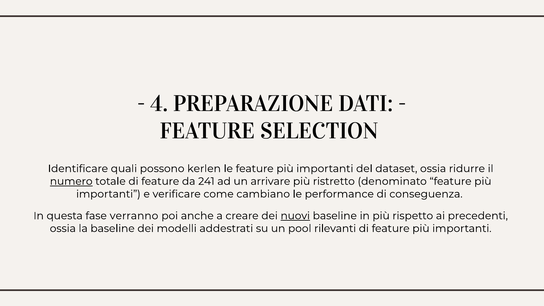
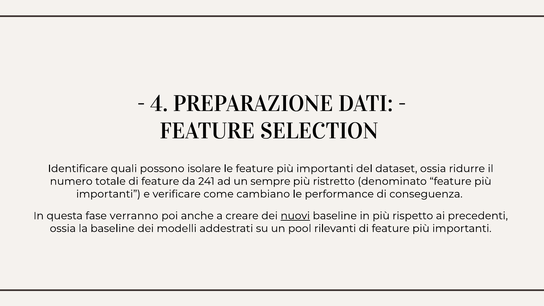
kerlen: kerlen -> isolare
numero underline: present -> none
arrivare: arrivare -> sempre
